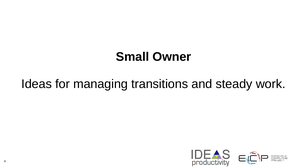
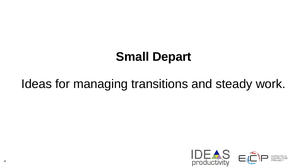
Owner: Owner -> Depart
